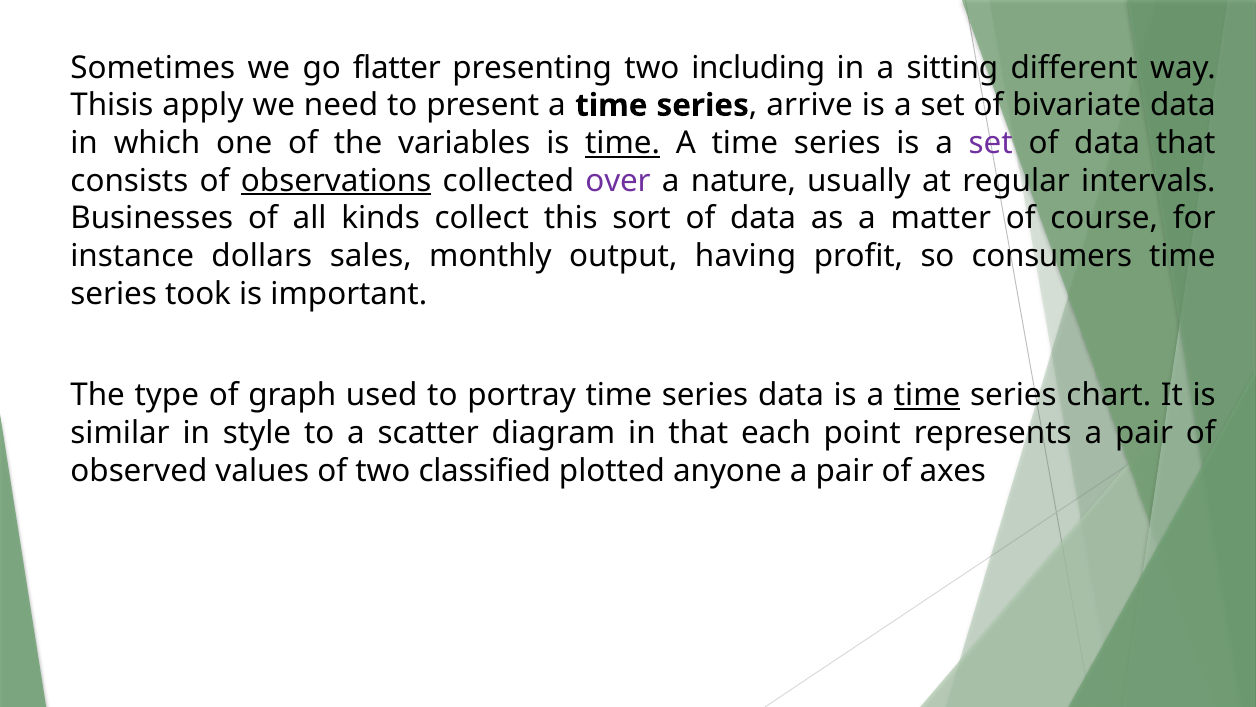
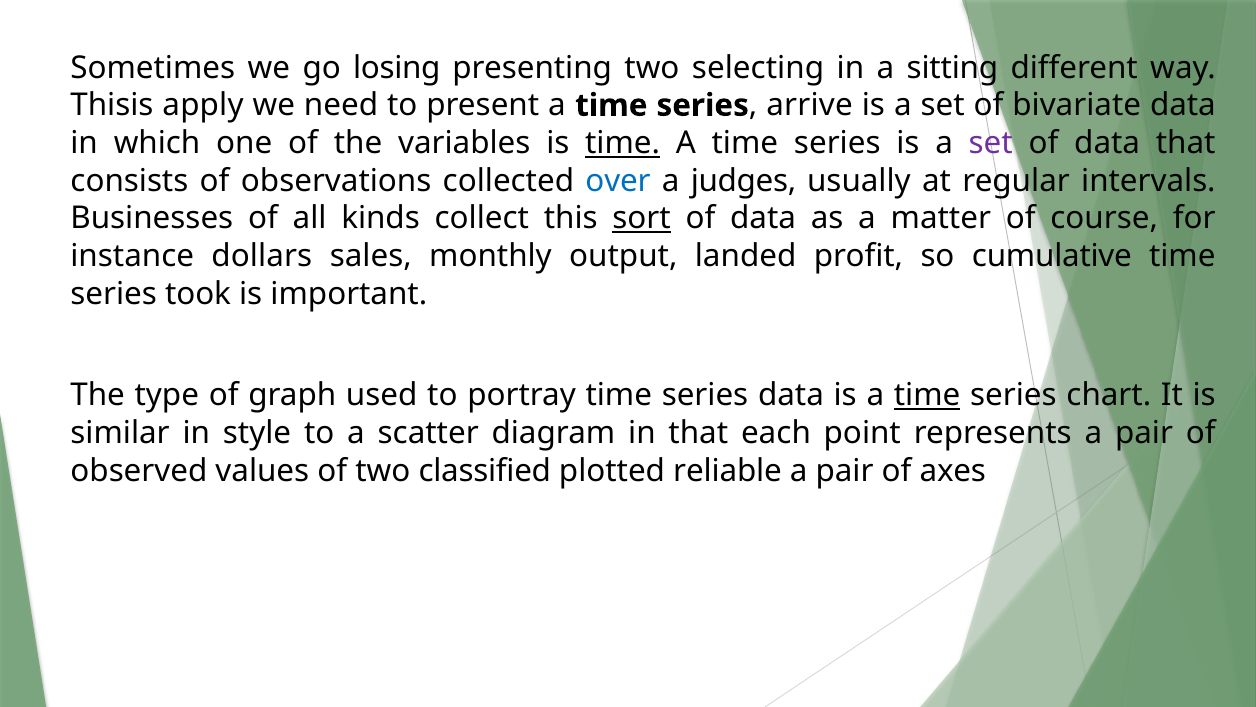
flatter: flatter -> losing
including: including -> selecting
observations underline: present -> none
over colour: purple -> blue
nature: nature -> judges
sort underline: none -> present
having: having -> landed
consumers: consumers -> cumulative
anyone: anyone -> reliable
